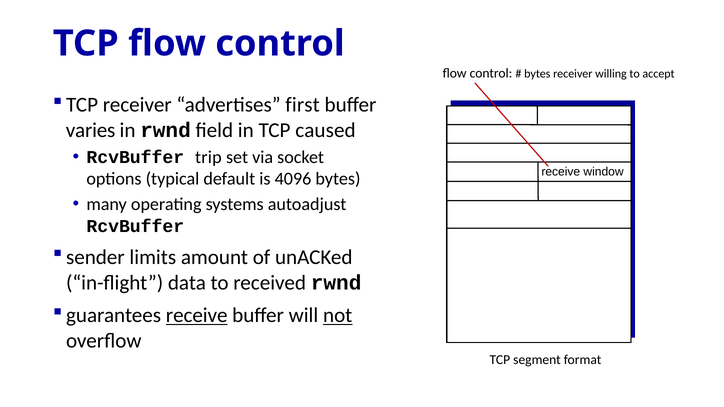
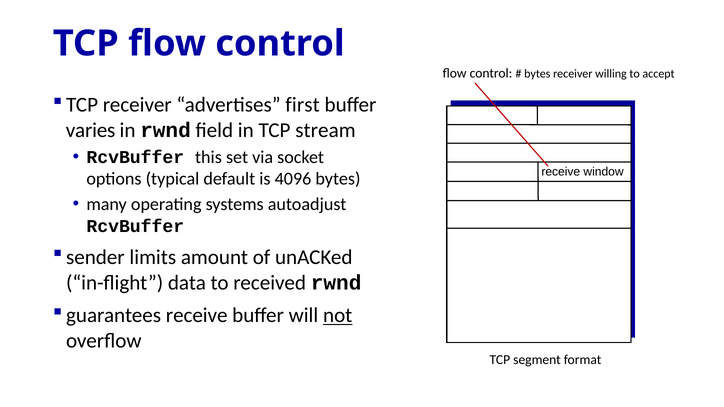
caused: caused -> stream
trip: trip -> this
receive at (197, 316) underline: present -> none
